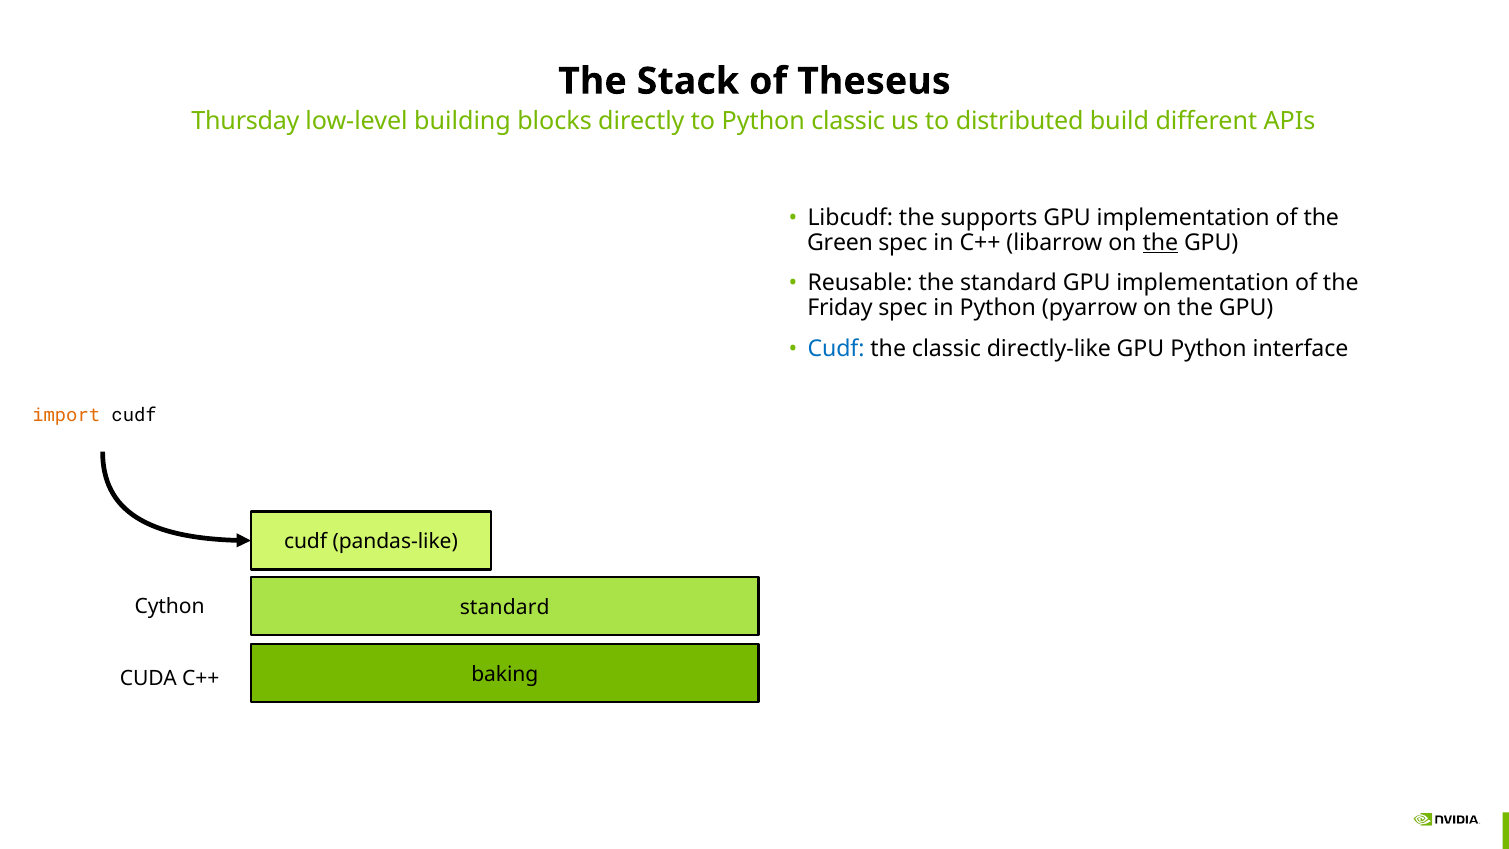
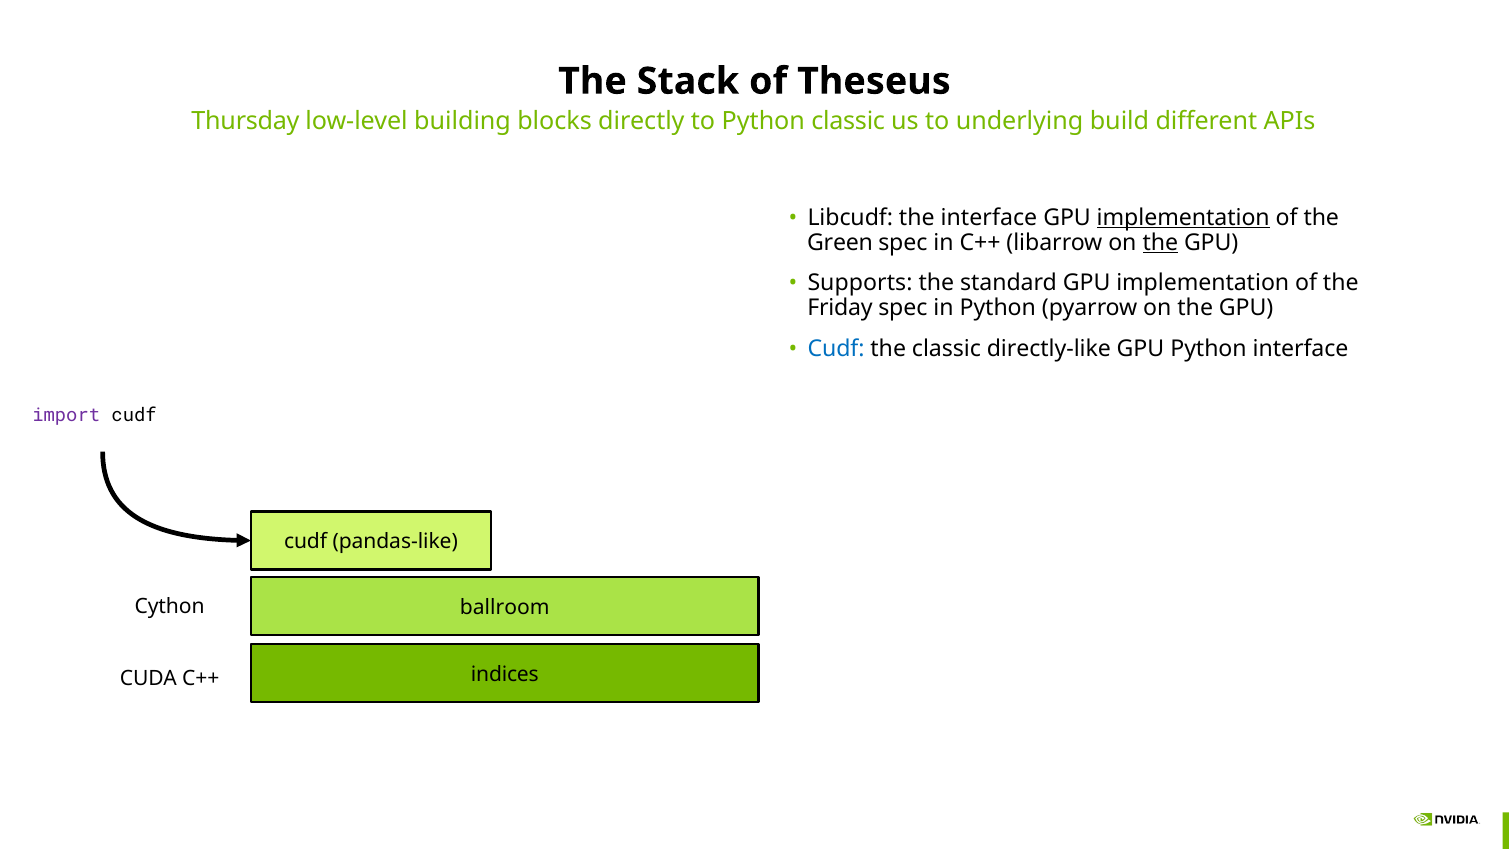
distributed: distributed -> underlying
the supports: supports -> interface
implementation at (1183, 218) underline: none -> present
Reusable: Reusable -> Supports
import colour: orange -> purple
standard at (505, 607): standard -> ballroom
baking: baking -> indices
